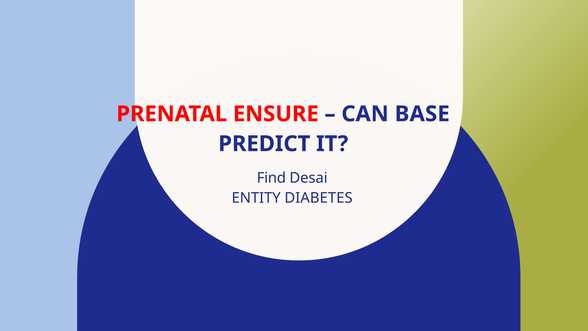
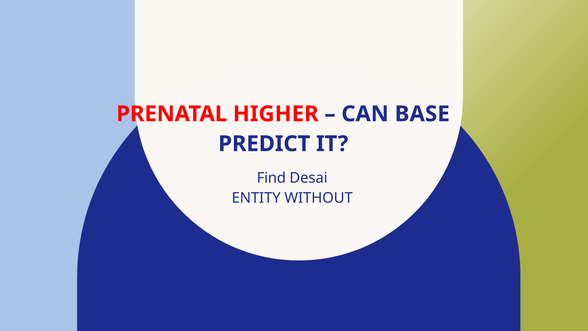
ENSURE: ENSURE -> HIGHER
DIABETES: DIABETES -> WITHOUT
